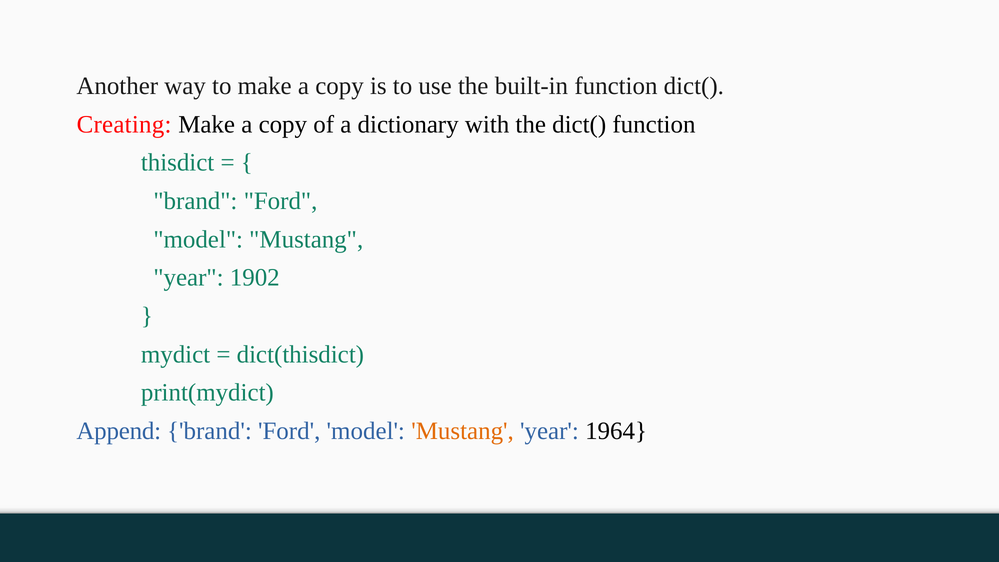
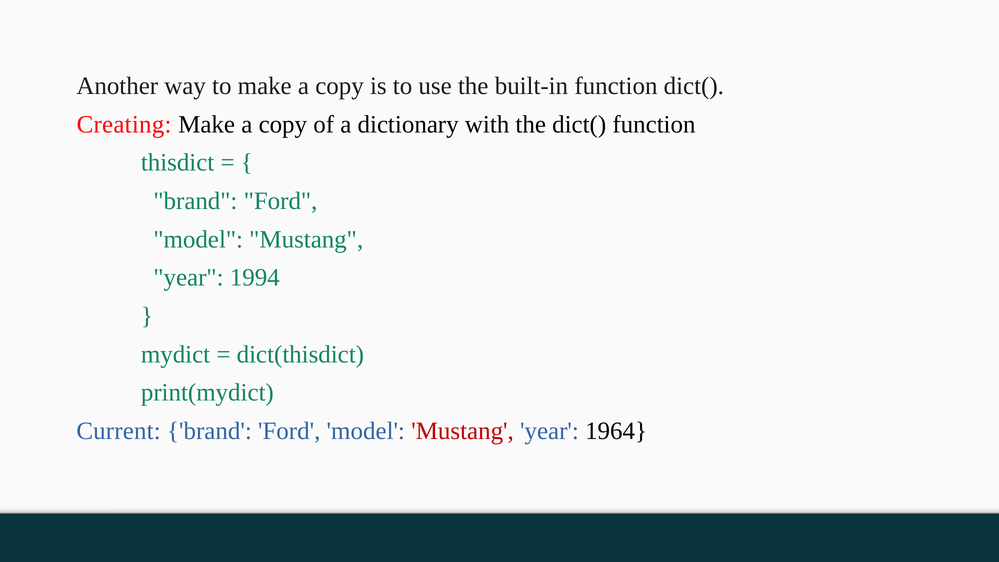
1902: 1902 -> 1994
Append: Append -> Current
Mustang at (463, 431) colour: orange -> red
